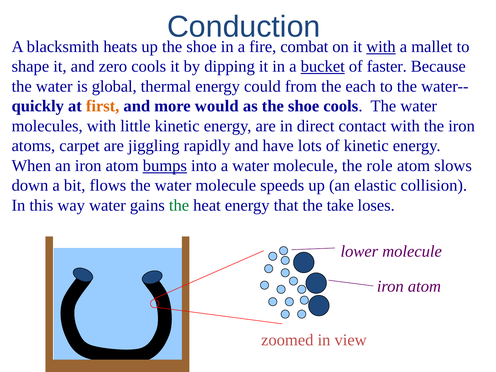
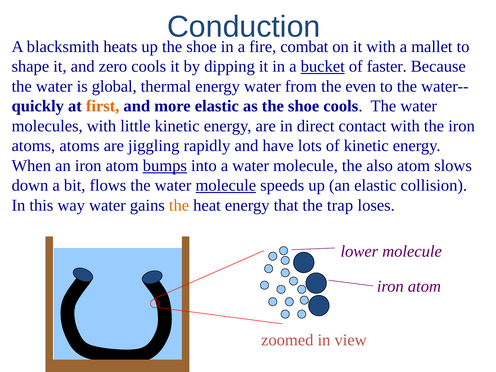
with at (381, 47) underline: present -> none
energy could: could -> water
each: each -> even
more would: would -> elastic
atoms carpet: carpet -> atoms
role: role -> also
molecule at (226, 185) underline: none -> present
the at (179, 205) colour: green -> orange
take: take -> trap
